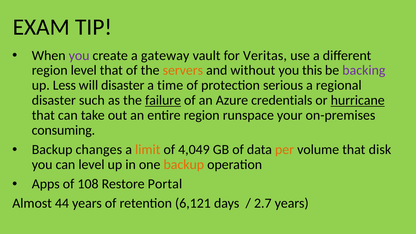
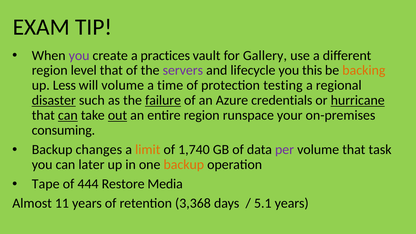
gateway: gateway -> practices
Veritas: Veritas -> Gallery
servers colour: orange -> purple
without: without -> lifecycle
backing colour: purple -> orange
will disaster: disaster -> volume
serious: serious -> testing
disaster at (54, 100) underline: none -> present
can at (68, 115) underline: none -> present
out underline: none -> present
4,049: 4,049 -> 1,740
per colour: orange -> purple
disk: disk -> task
can level: level -> later
Apps: Apps -> Tape
108: 108 -> 444
Portal: Portal -> Media
44: 44 -> 11
6,121: 6,121 -> 3,368
2.7: 2.7 -> 5.1
